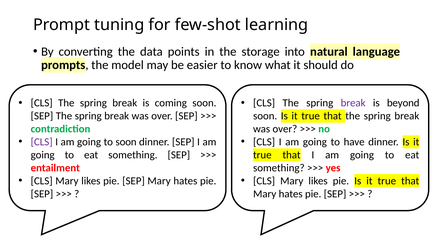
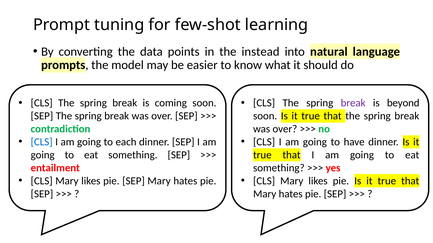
storage: storage -> instead
CLS at (42, 142) colour: purple -> blue
to soon: soon -> each
